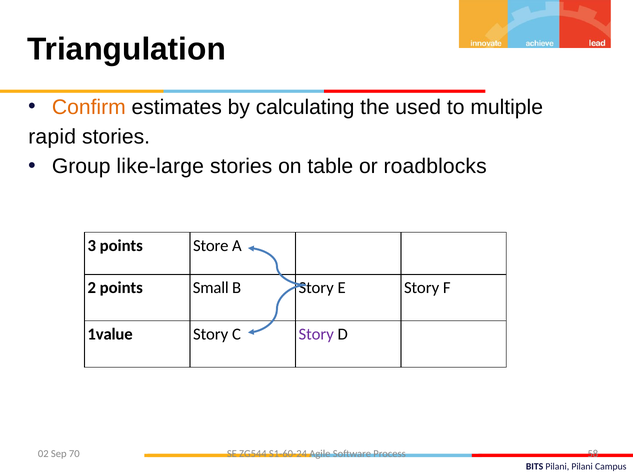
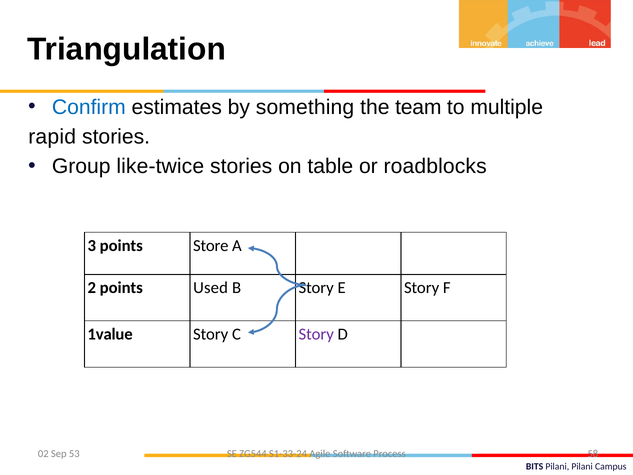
Confirm colour: orange -> blue
calculating: calculating -> something
used: used -> team
like-large: like-large -> like-twice
Small: Small -> Used
70: 70 -> 53
S1-60-24: S1-60-24 -> S1-33-24
